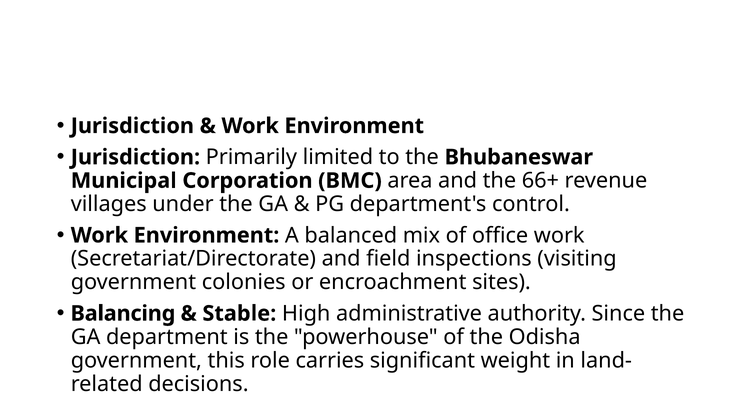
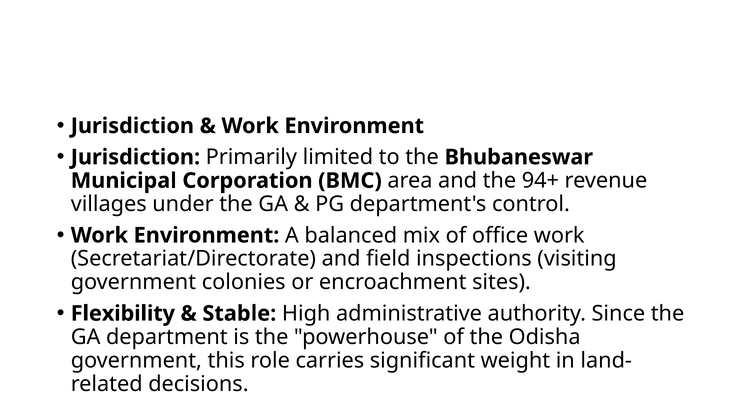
66+: 66+ -> 94+
Balancing: Balancing -> Flexibility
